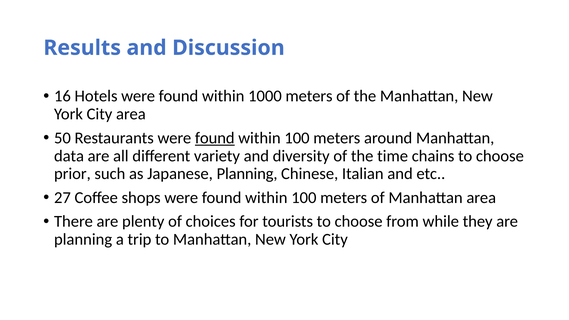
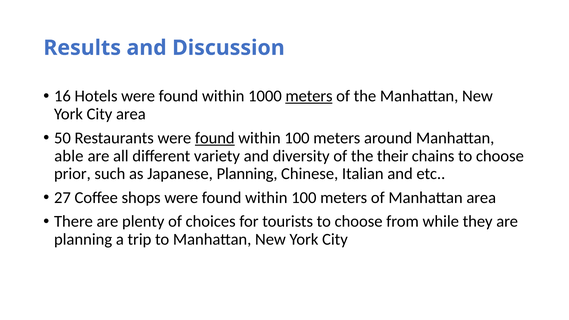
meters at (309, 96) underline: none -> present
data: data -> able
time: time -> their
